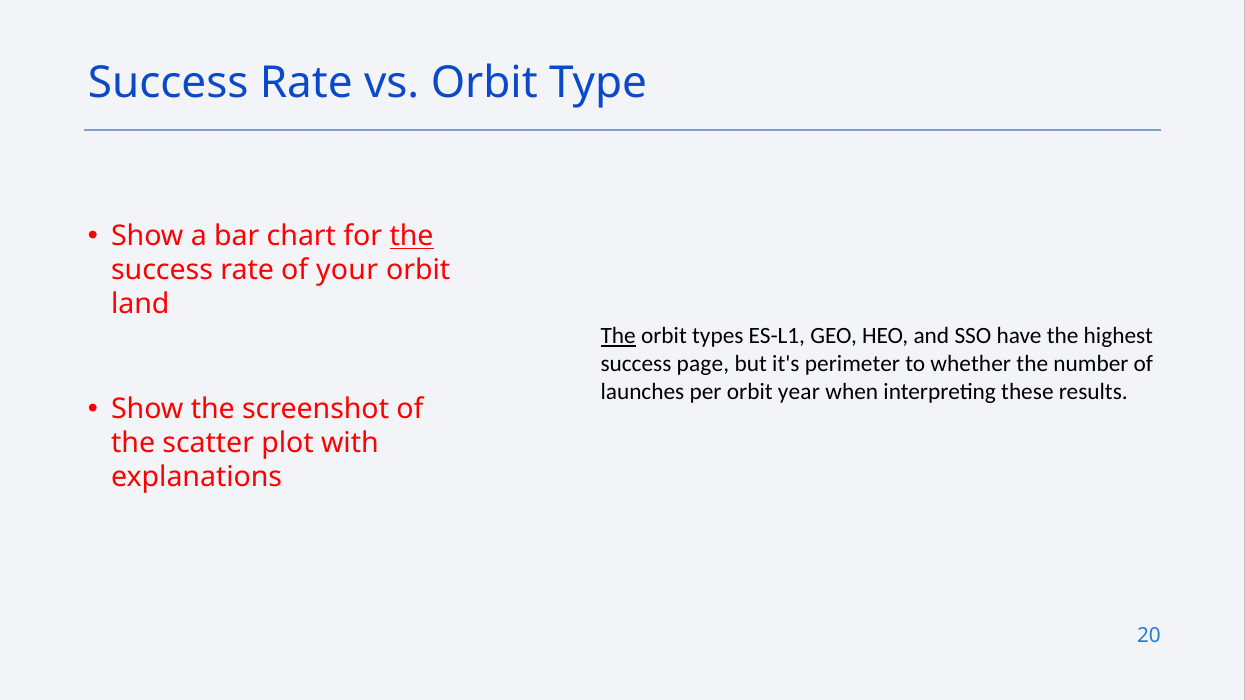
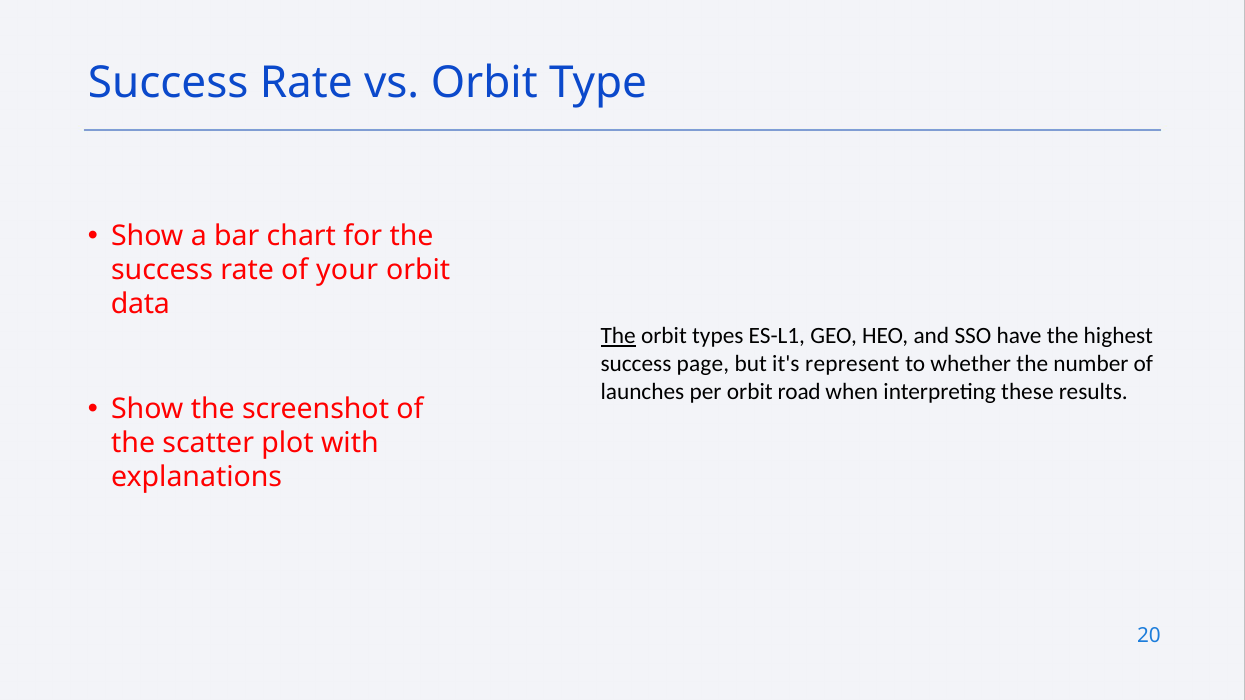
the at (412, 236) underline: present -> none
land: land -> data
perimeter: perimeter -> represent
year: year -> road
